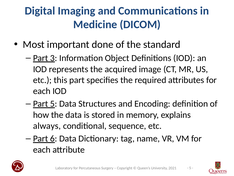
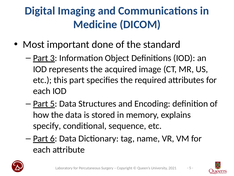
always: always -> specify
